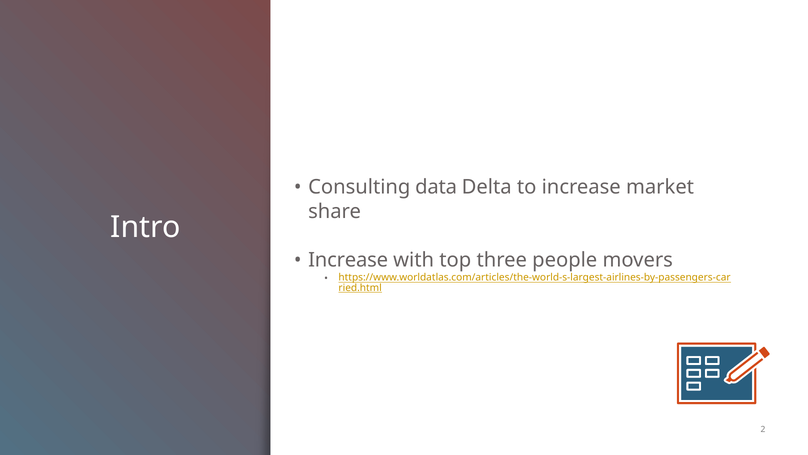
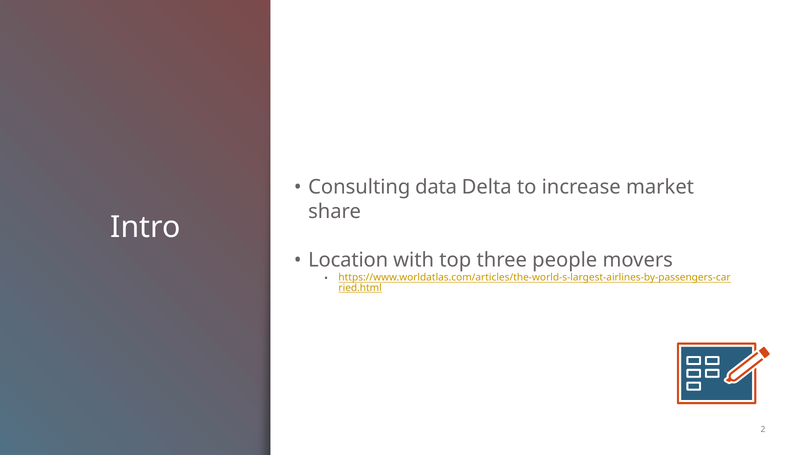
Increase at (348, 260): Increase -> Location
